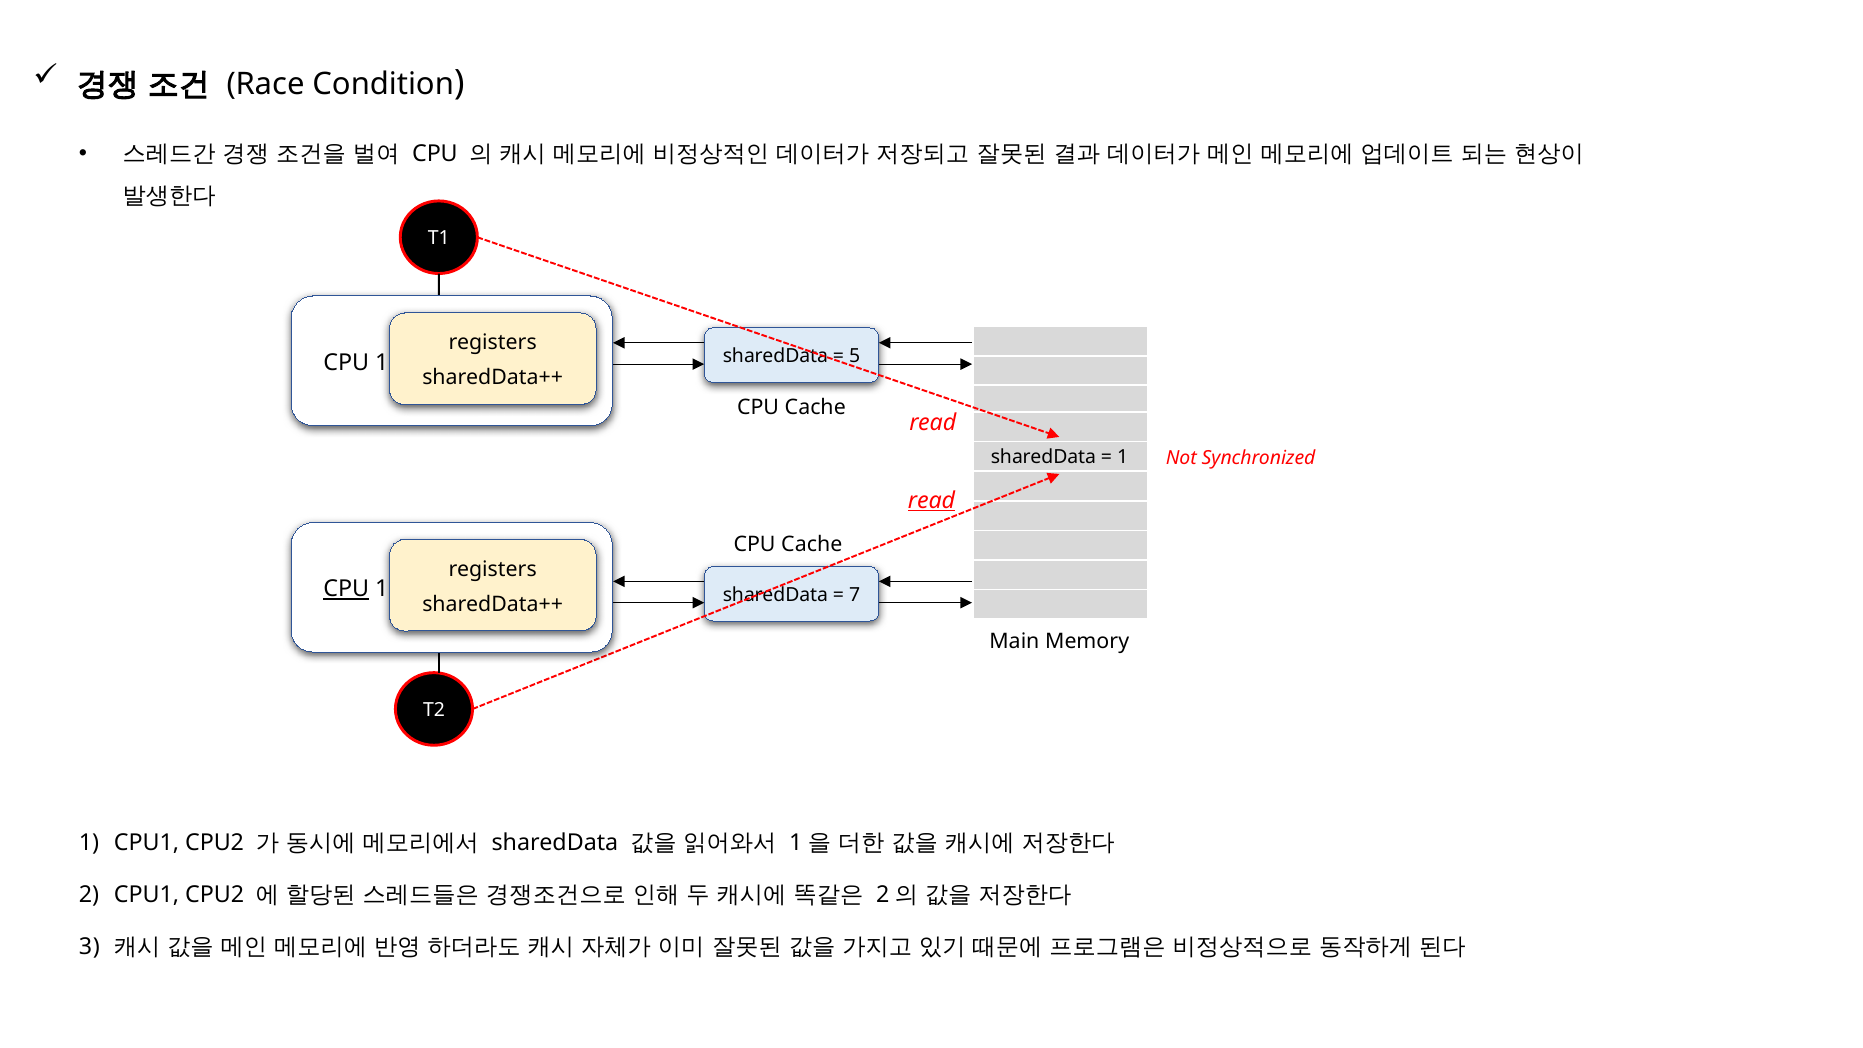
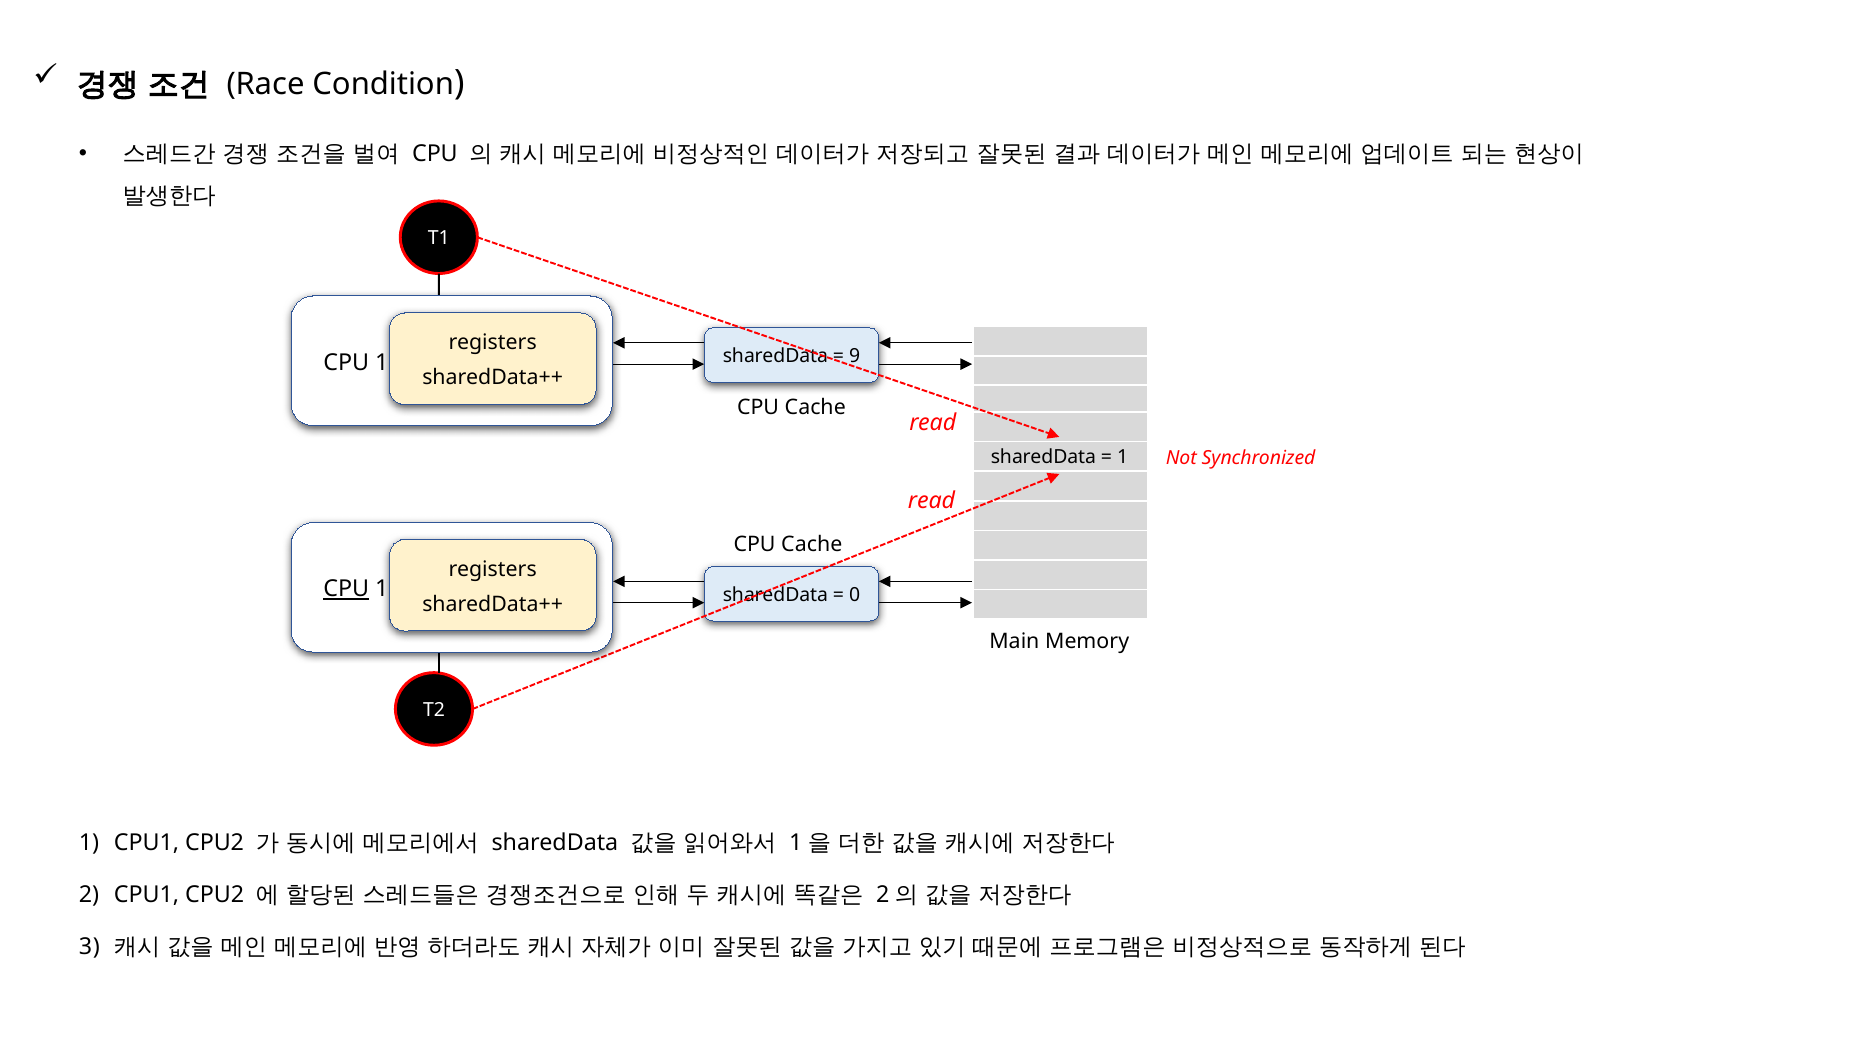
5: 5 -> 9
read at (932, 501) underline: present -> none
7: 7 -> 0
